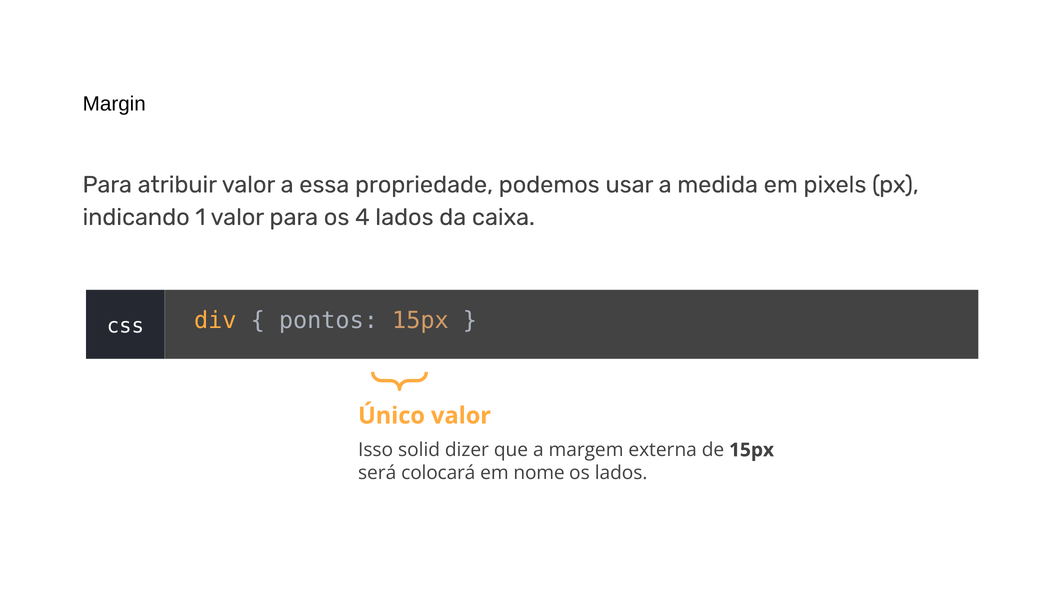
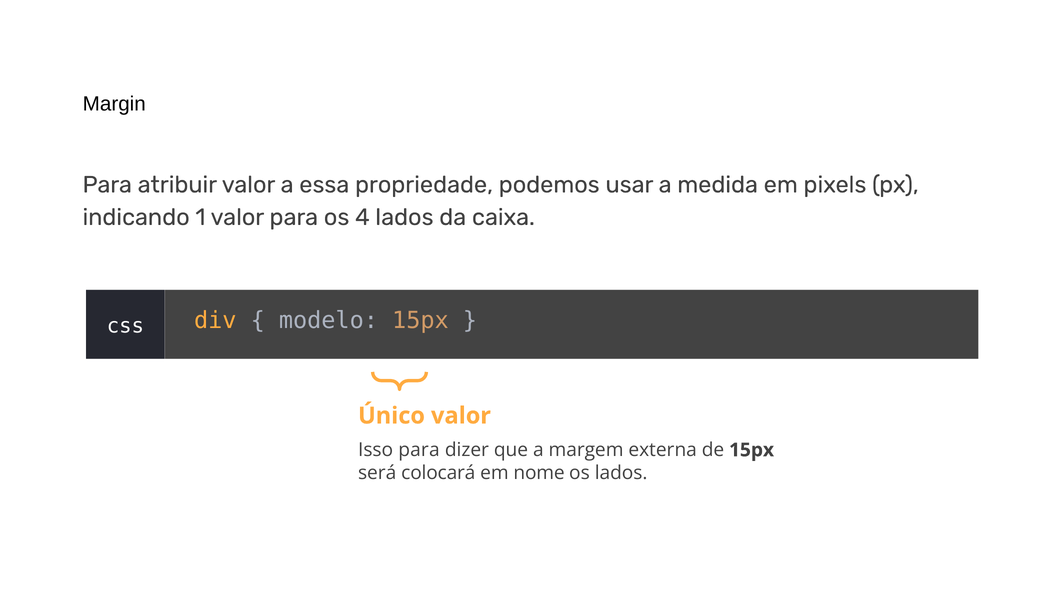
pontos: pontos -> modelo
Isso solid: solid -> para
